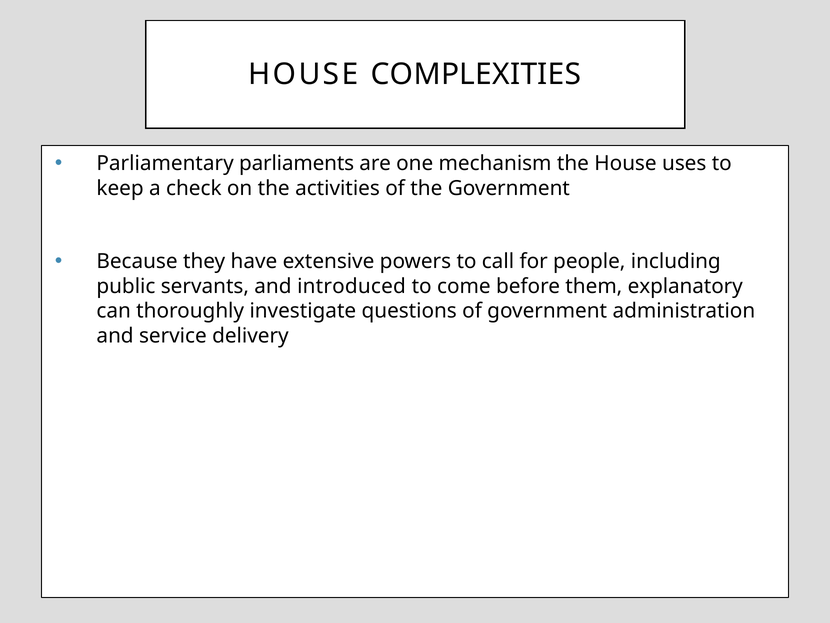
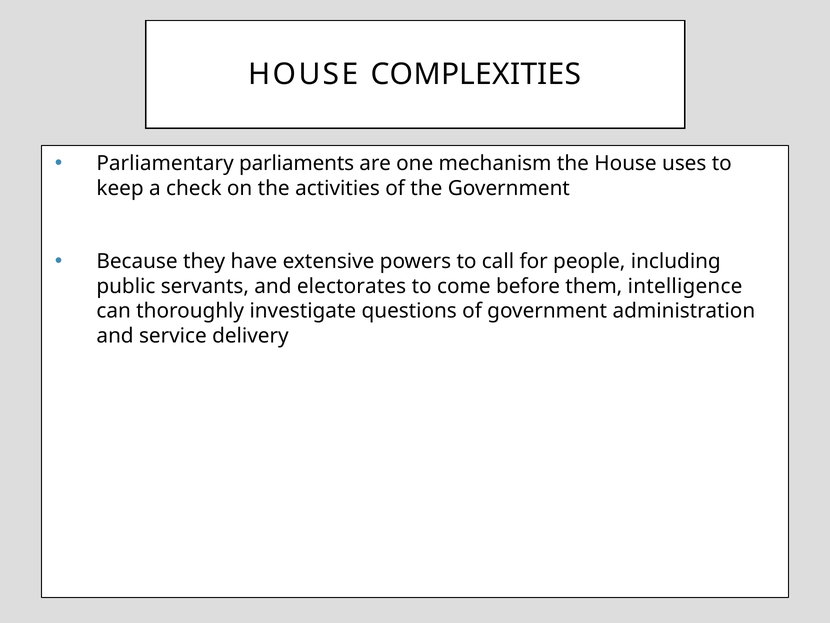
introduced: introduced -> electorates
explanatory: explanatory -> intelligence
